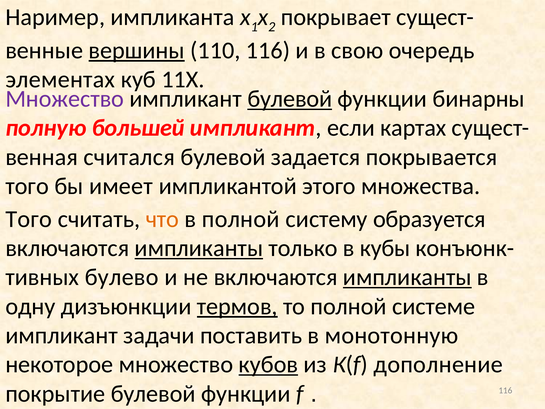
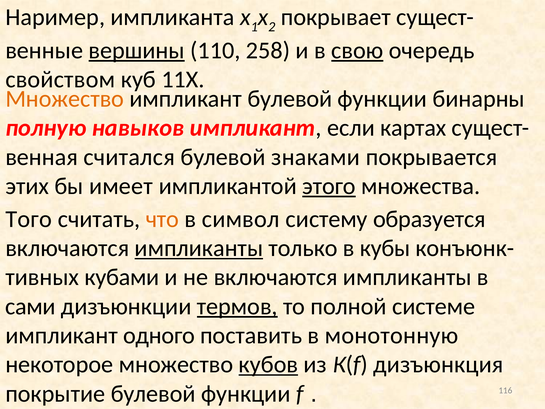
110 116: 116 -> 258
свою underline: none -> present
элементах: элементах -> свойством
Множество at (65, 99) colour: purple -> orange
булевой at (290, 99) underline: present -> none
большей: большей -> навыков
задается: задается -> знаками
того at (27, 186): того -> этих
этого underline: none -> present
в полной: полной -> символ
булево: булево -> кубами
импликанты at (407, 277) underline: present -> none
одну: одну -> сами
задачи: задачи -> одного
дополнение: дополнение -> дизъюнкция
